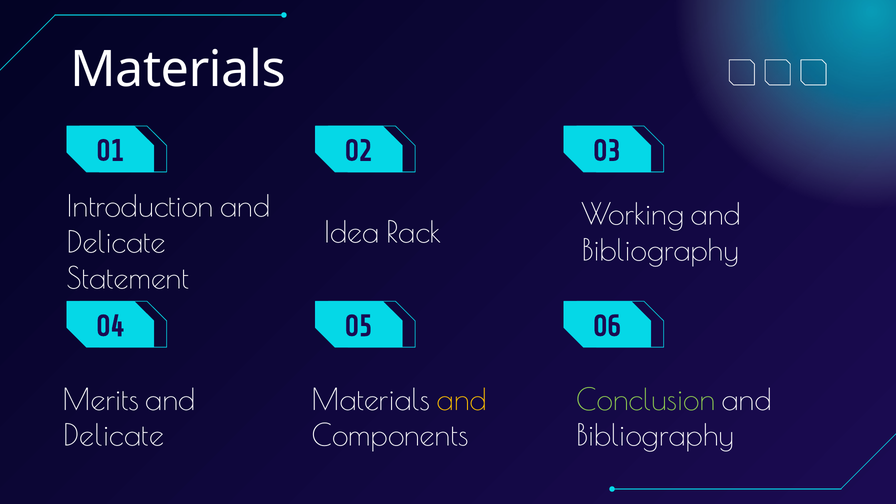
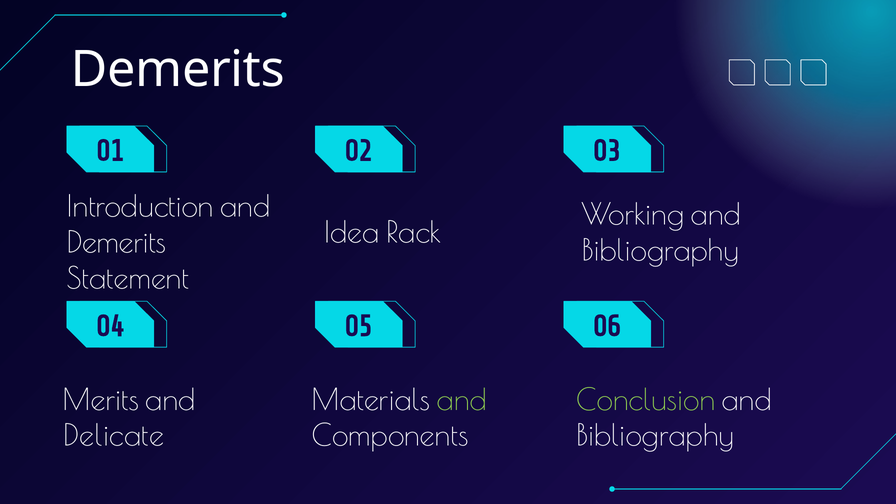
Materials at (178, 69): Materials -> Demerits
Delicate at (116, 243): Delicate -> Demerits
and at (462, 400) colour: yellow -> light green
